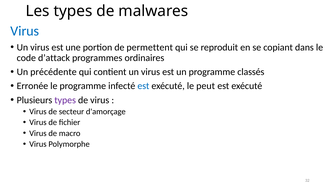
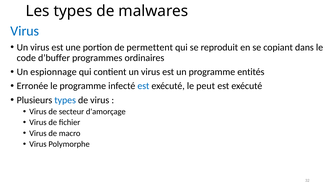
d’attack: d’attack -> d’buffer
précédente: précédente -> espionnage
classés: classés -> entités
types at (65, 100) colour: purple -> blue
